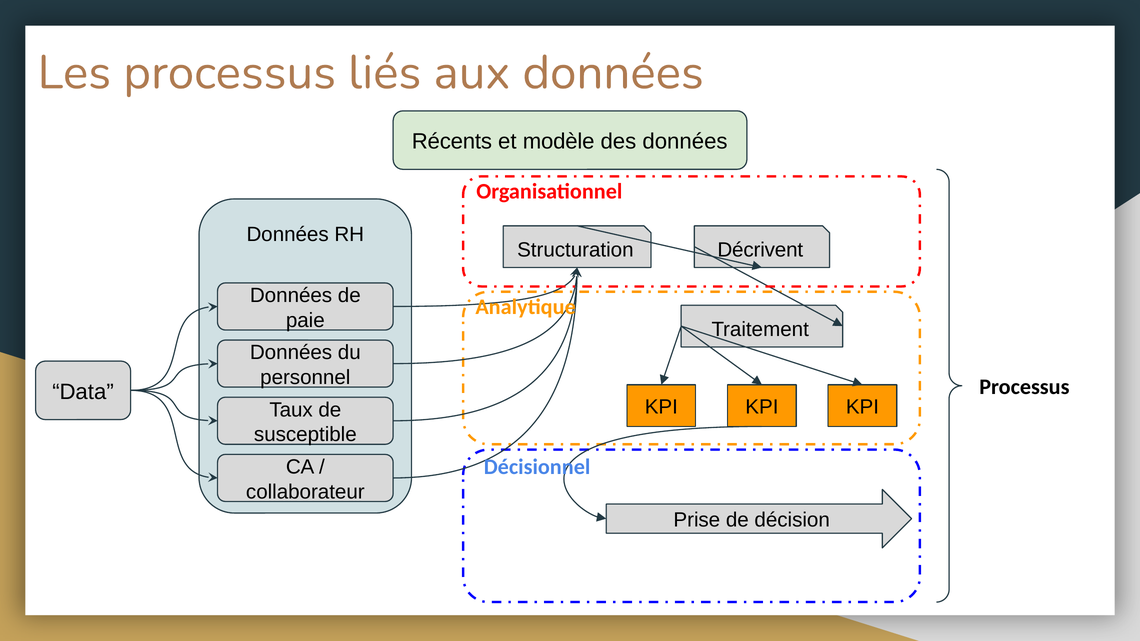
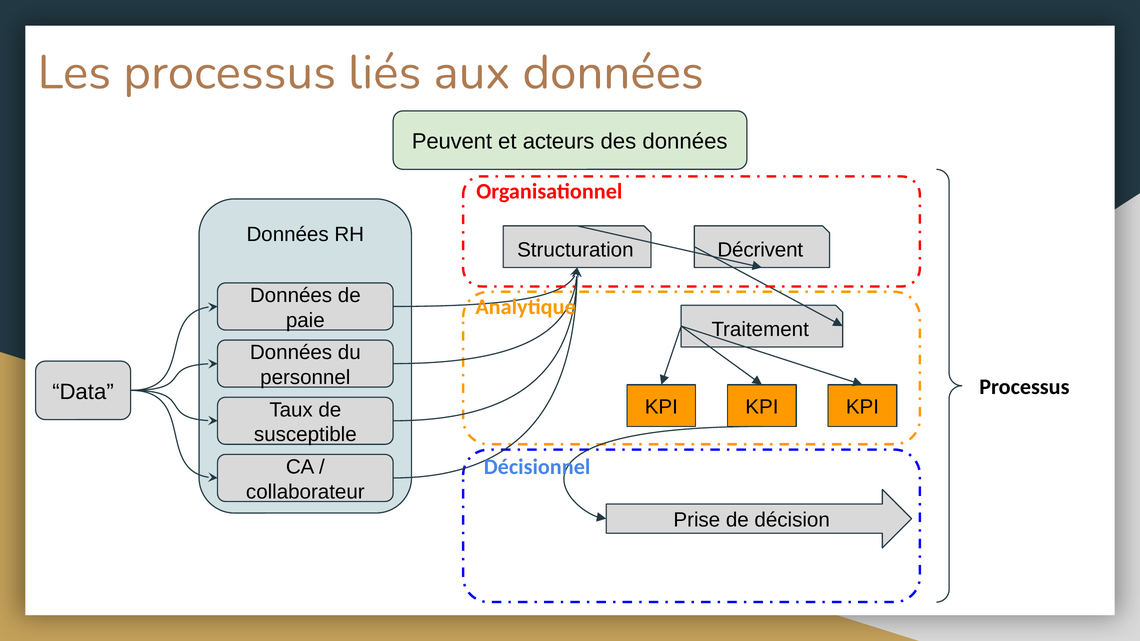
Récents: Récents -> Peuvent
modèle: modèle -> acteurs
